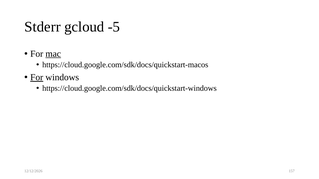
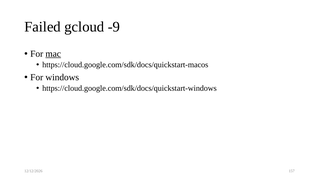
Stderr: Stderr -> Failed
-5: -5 -> -9
For at (37, 78) underline: present -> none
